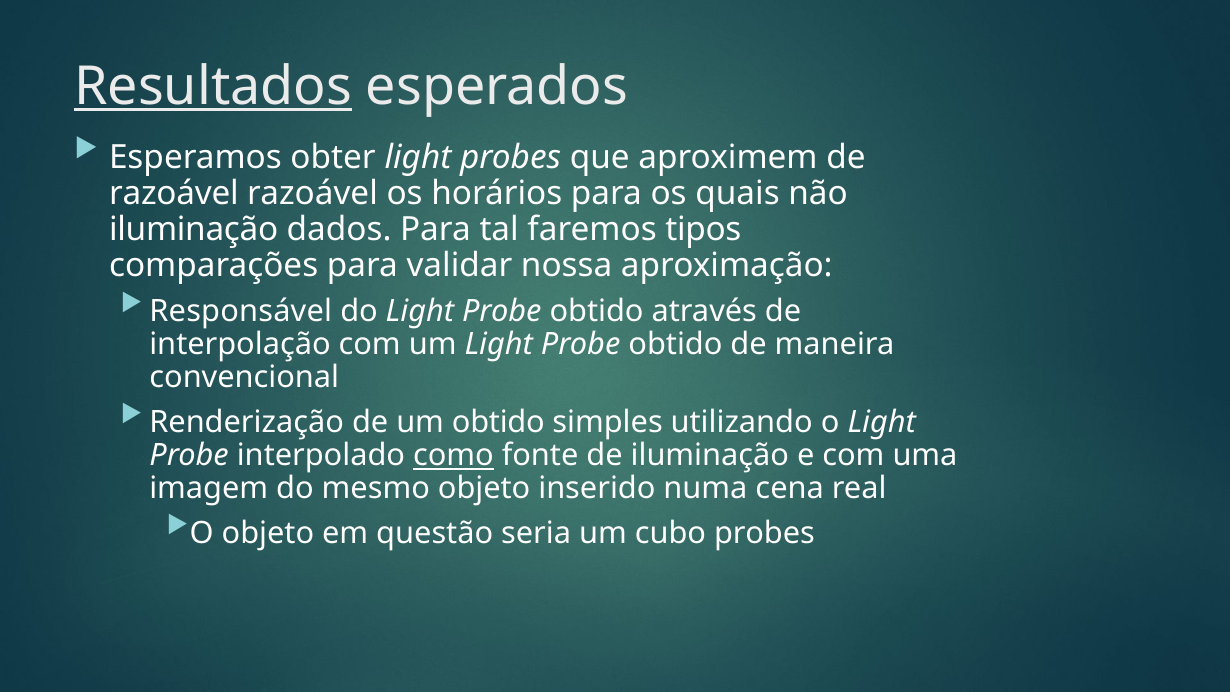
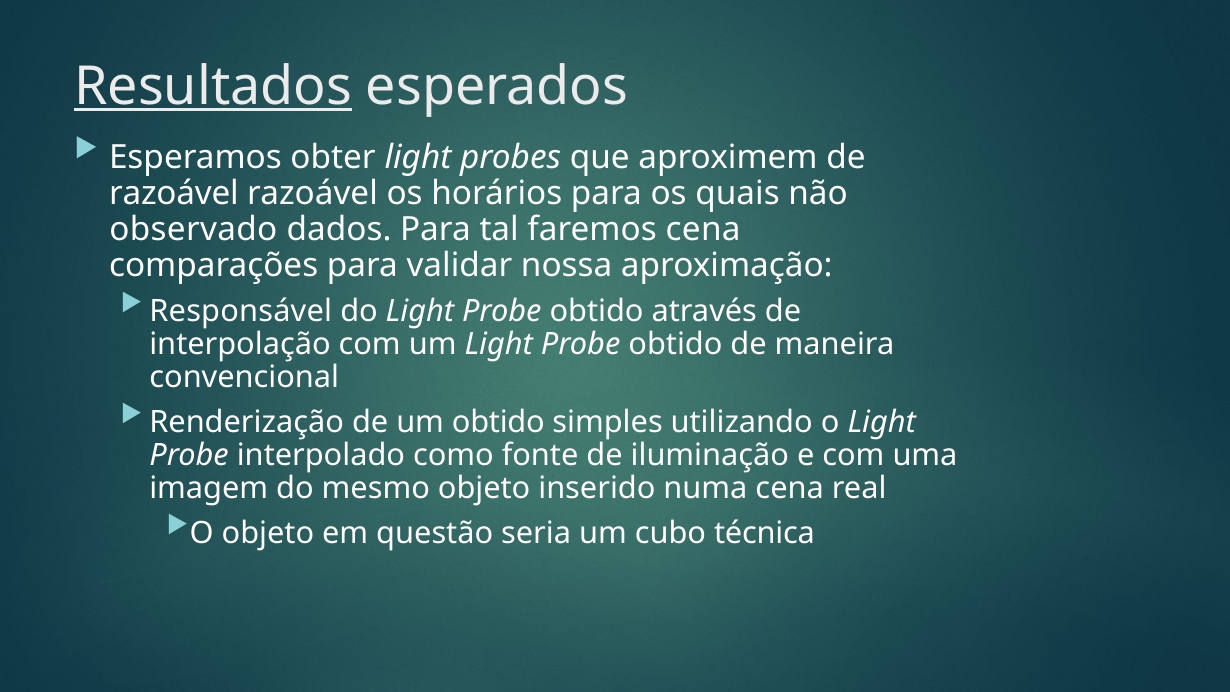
iluminação at (194, 229): iluminação -> observado
faremos tipos: tipos -> cena
como underline: present -> none
cubo probes: probes -> técnica
